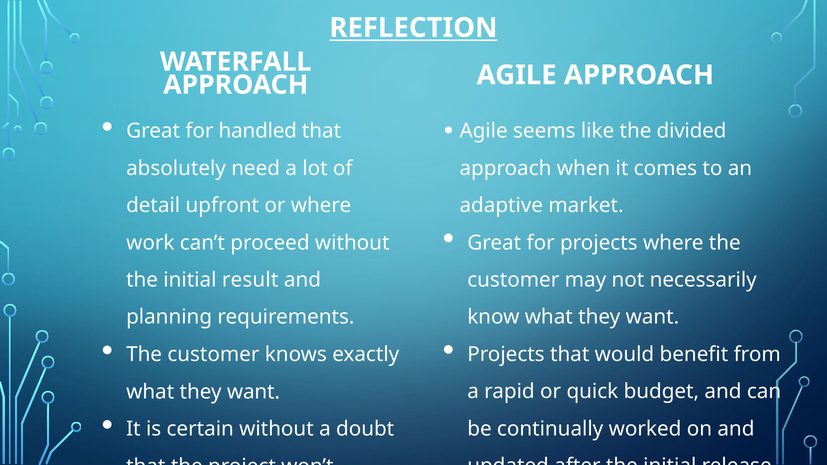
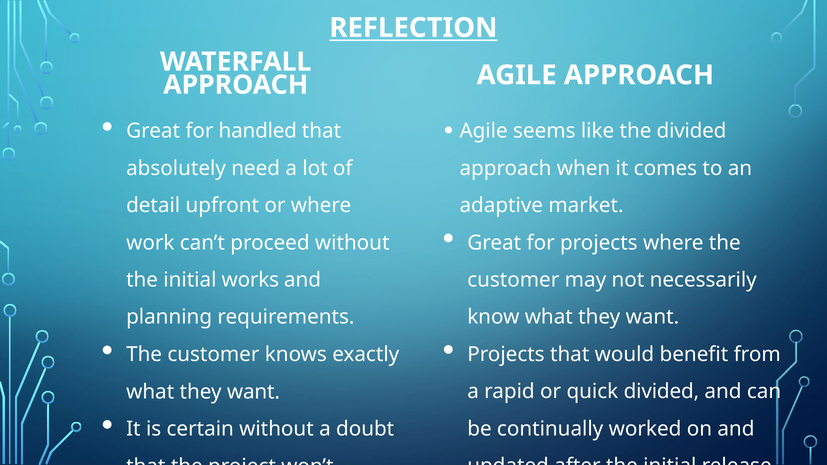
result: result -> works
quick budget: budget -> divided
